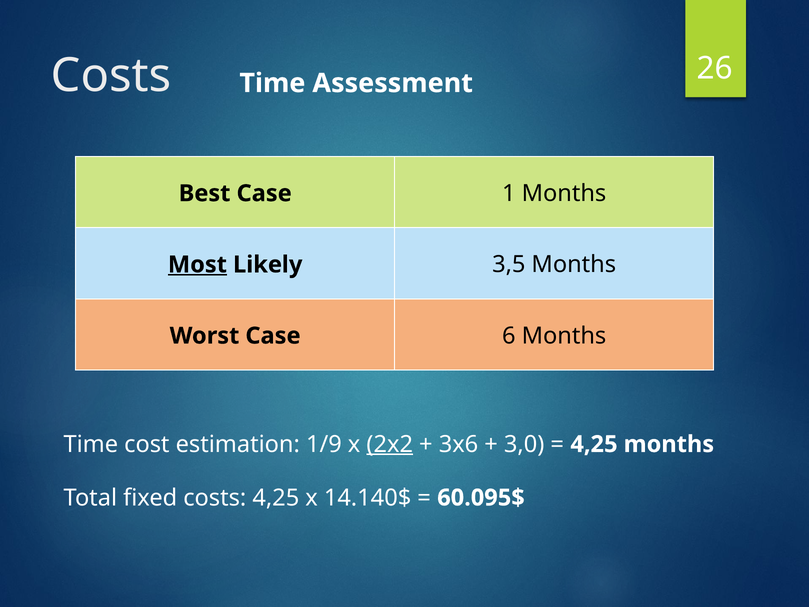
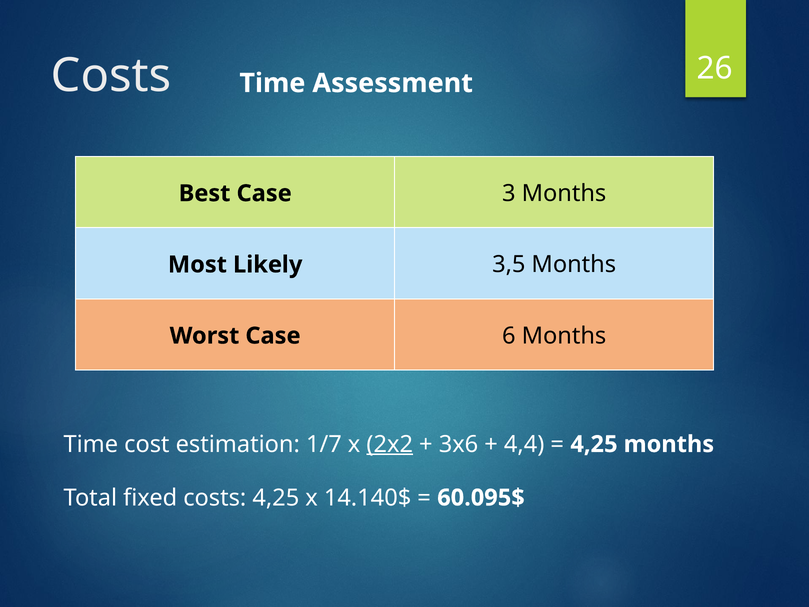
1: 1 -> 3
Most underline: present -> none
1/9: 1/9 -> 1/7
3,0: 3,0 -> 4,4
